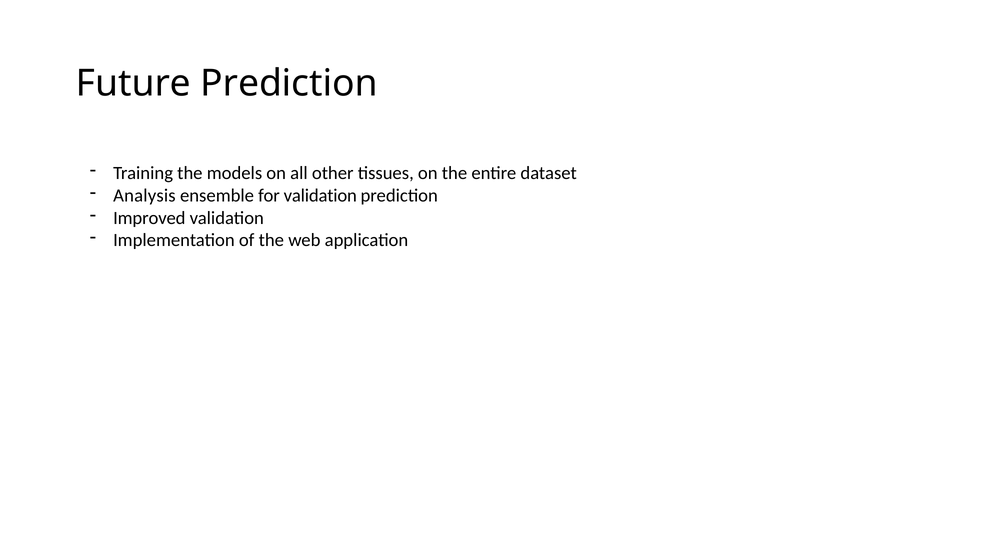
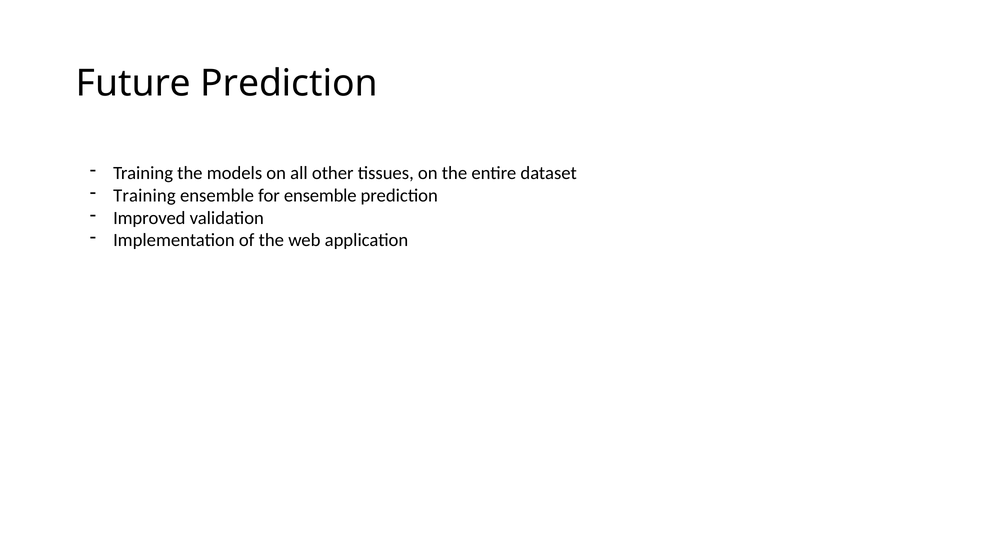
Analysis at (144, 196): Analysis -> Training
for validation: validation -> ensemble
